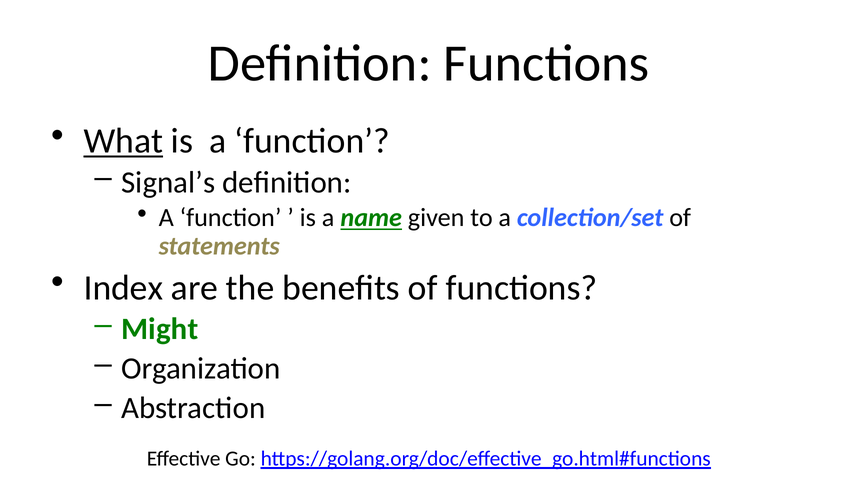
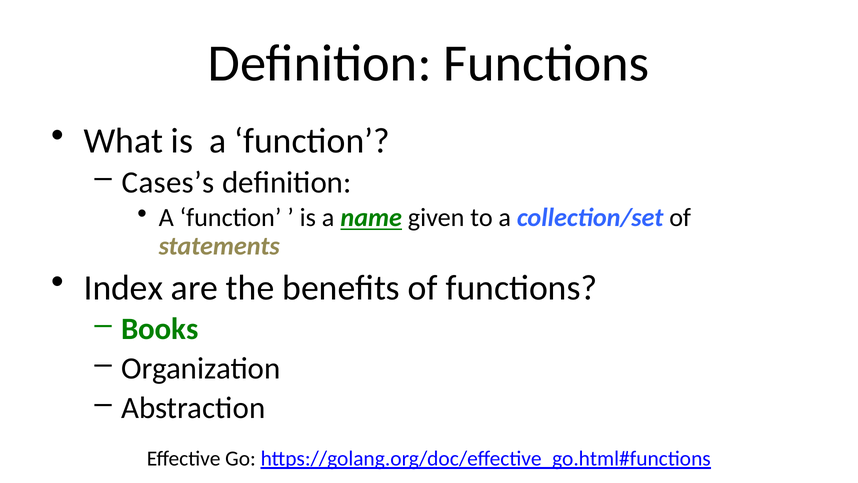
What underline: present -> none
Signal’s: Signal’s -> Cases’s
Might: Might -> Books
